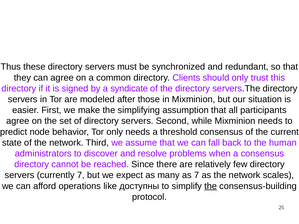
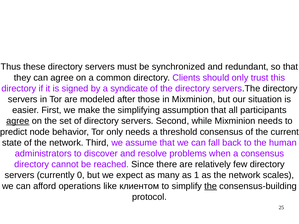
agree at (18, 121) underline: none -> present
currently 7: 7 -> 0
as 7: 7 -> 1
доступны: доступны -> клиентом
